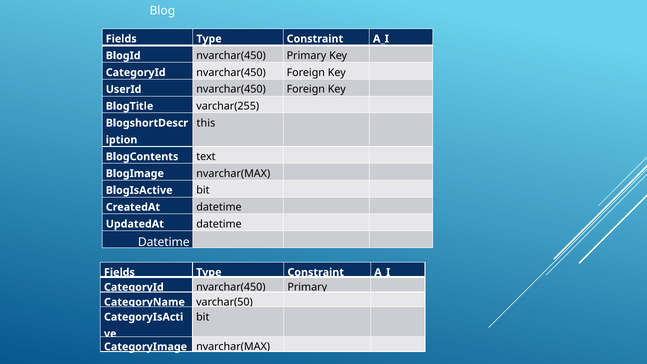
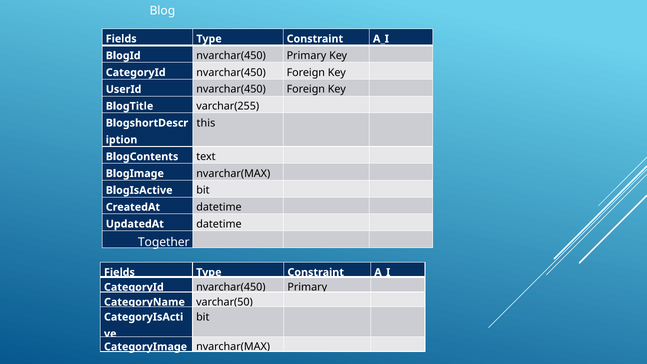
Datetime at (164, 242): Datetime -> Together
